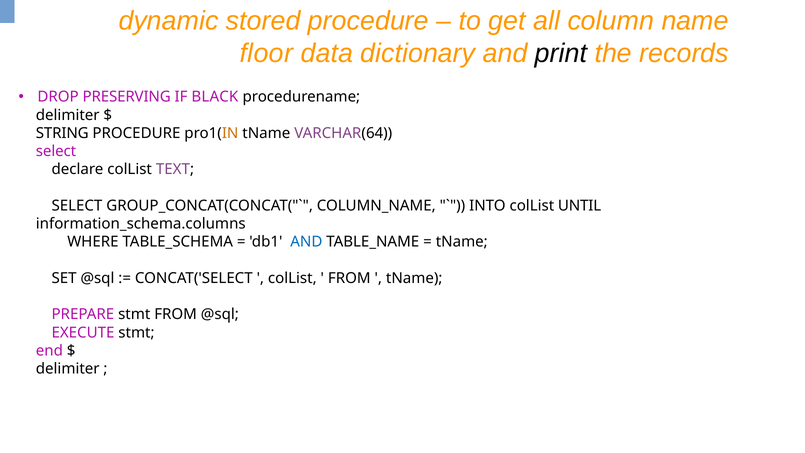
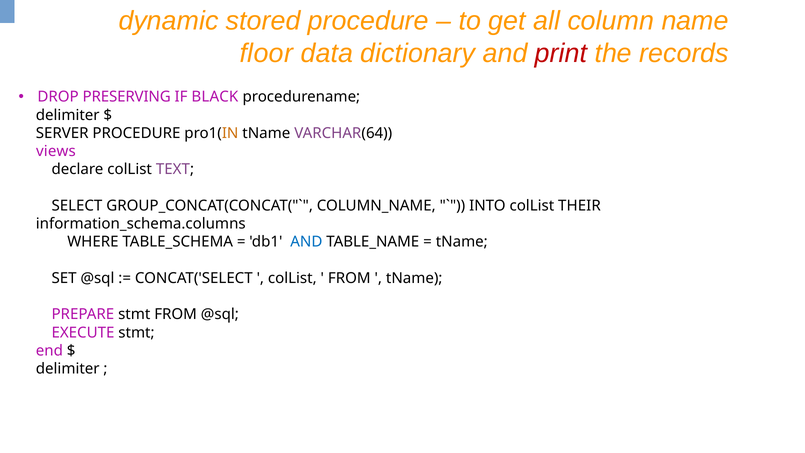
print colour: black -> red
STRING: STRING -> SERVER
select at (56, 151): select -> views
UNTIL: UNTIL -> THEIR
